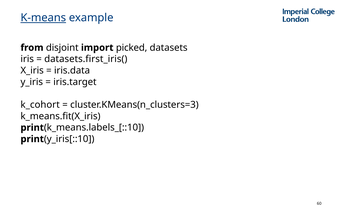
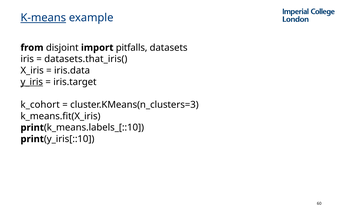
picked: picked -> pitfalls
datasets.first_iris(: datasets.first_iris( -> datasets.that_iris(
y_iris underline: none -> present
